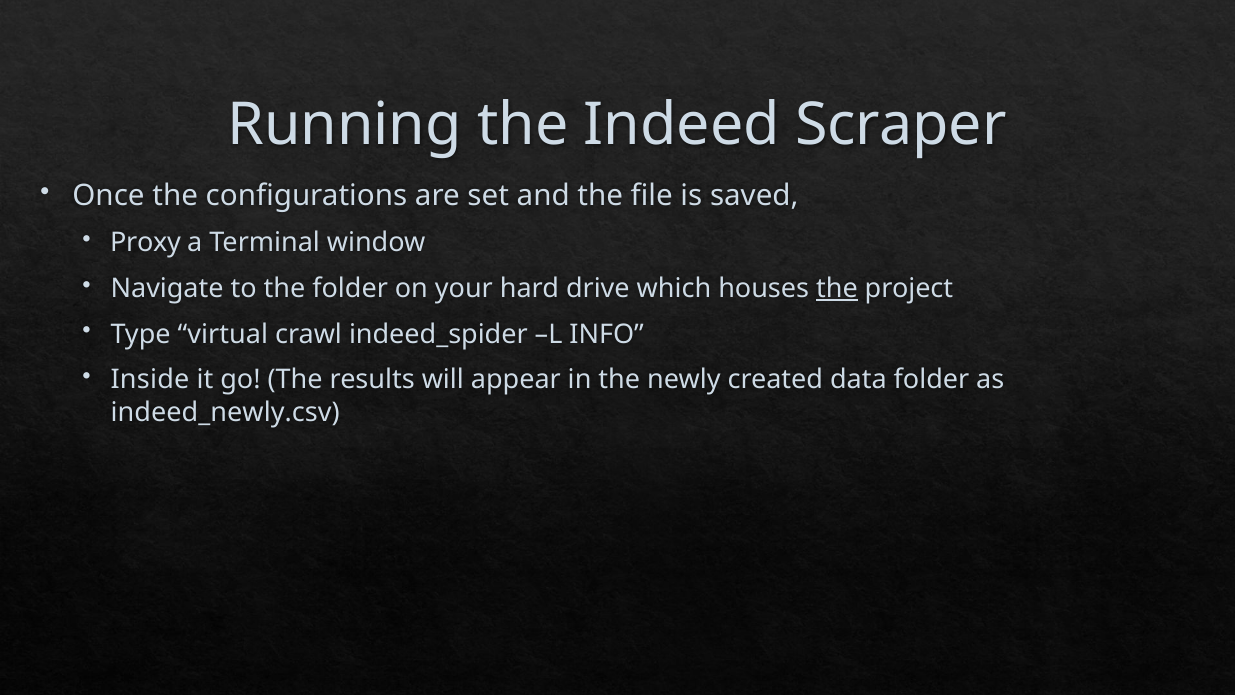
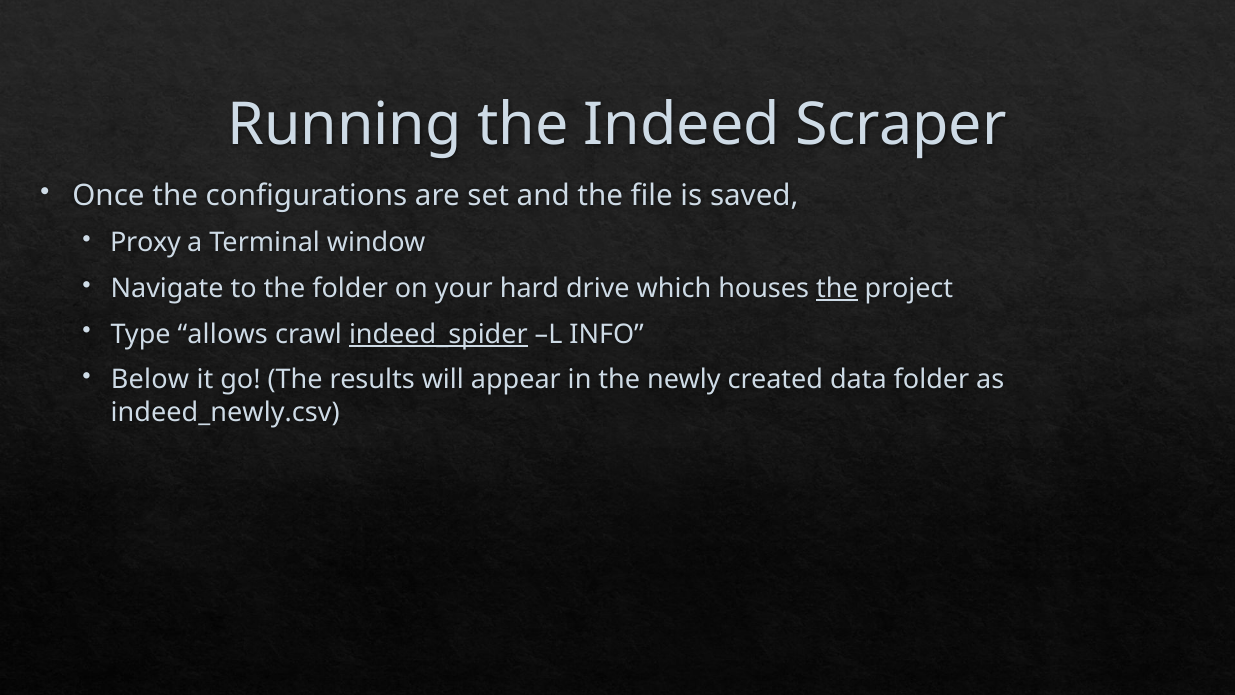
virtual: virtual -> allows
indeed_spider underline: none -> present
Inside: Inside -> Below
